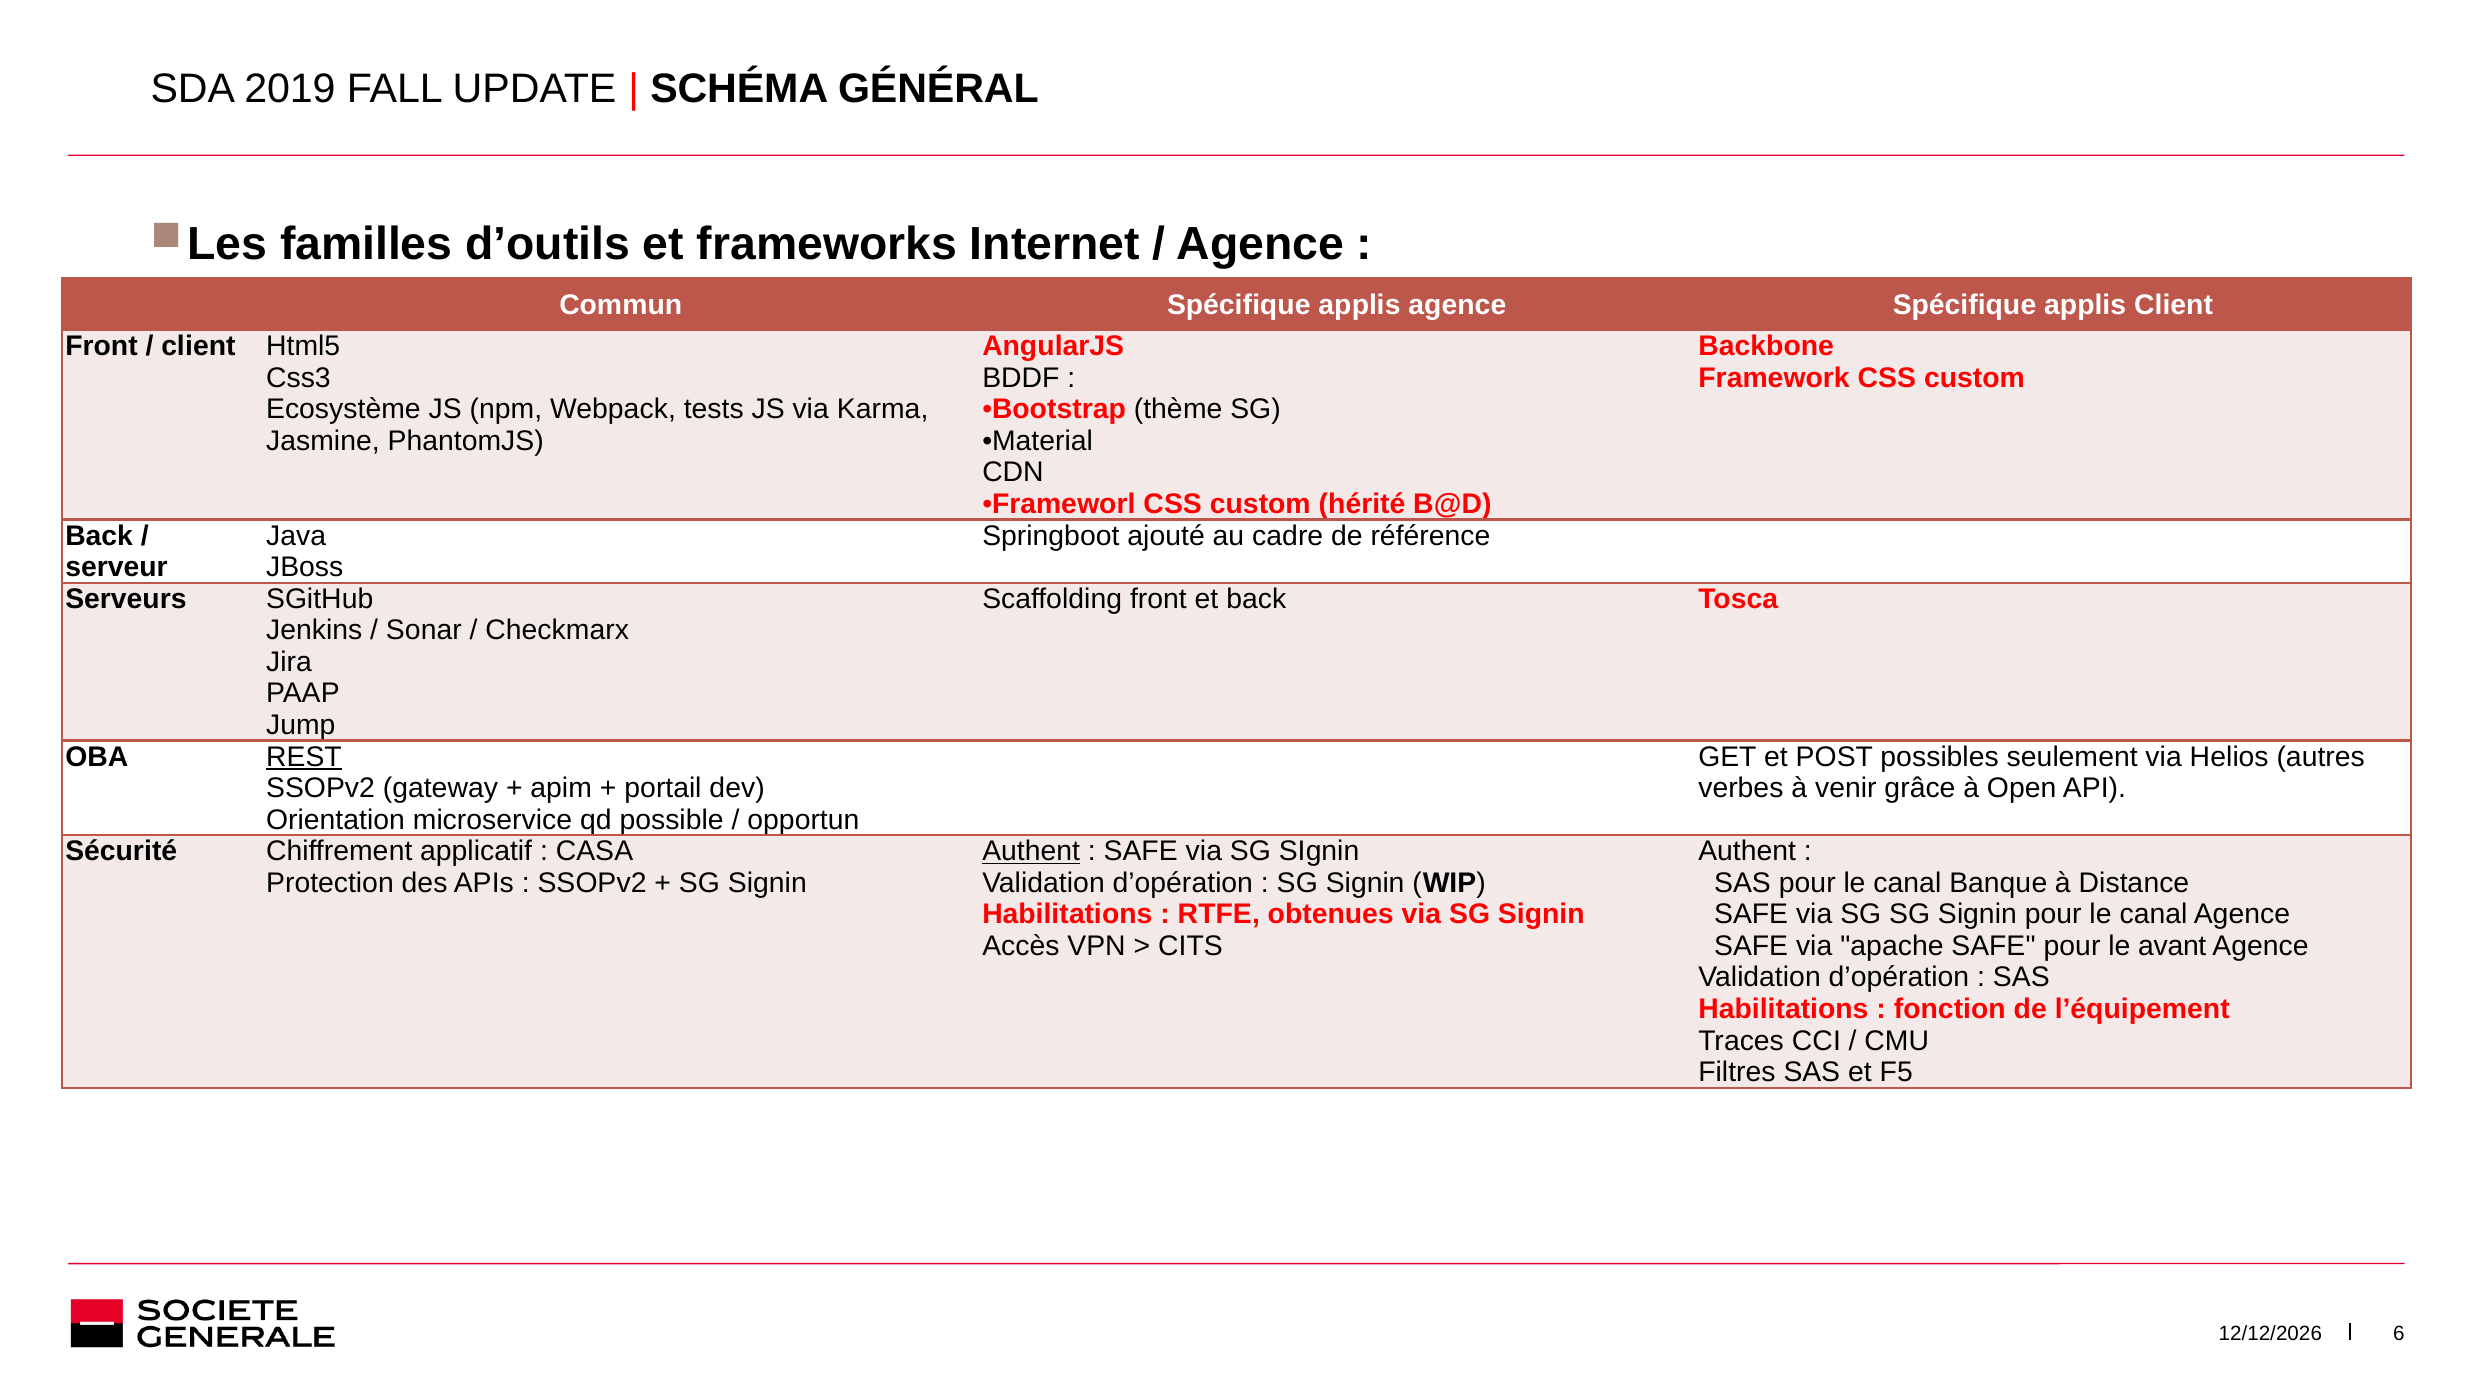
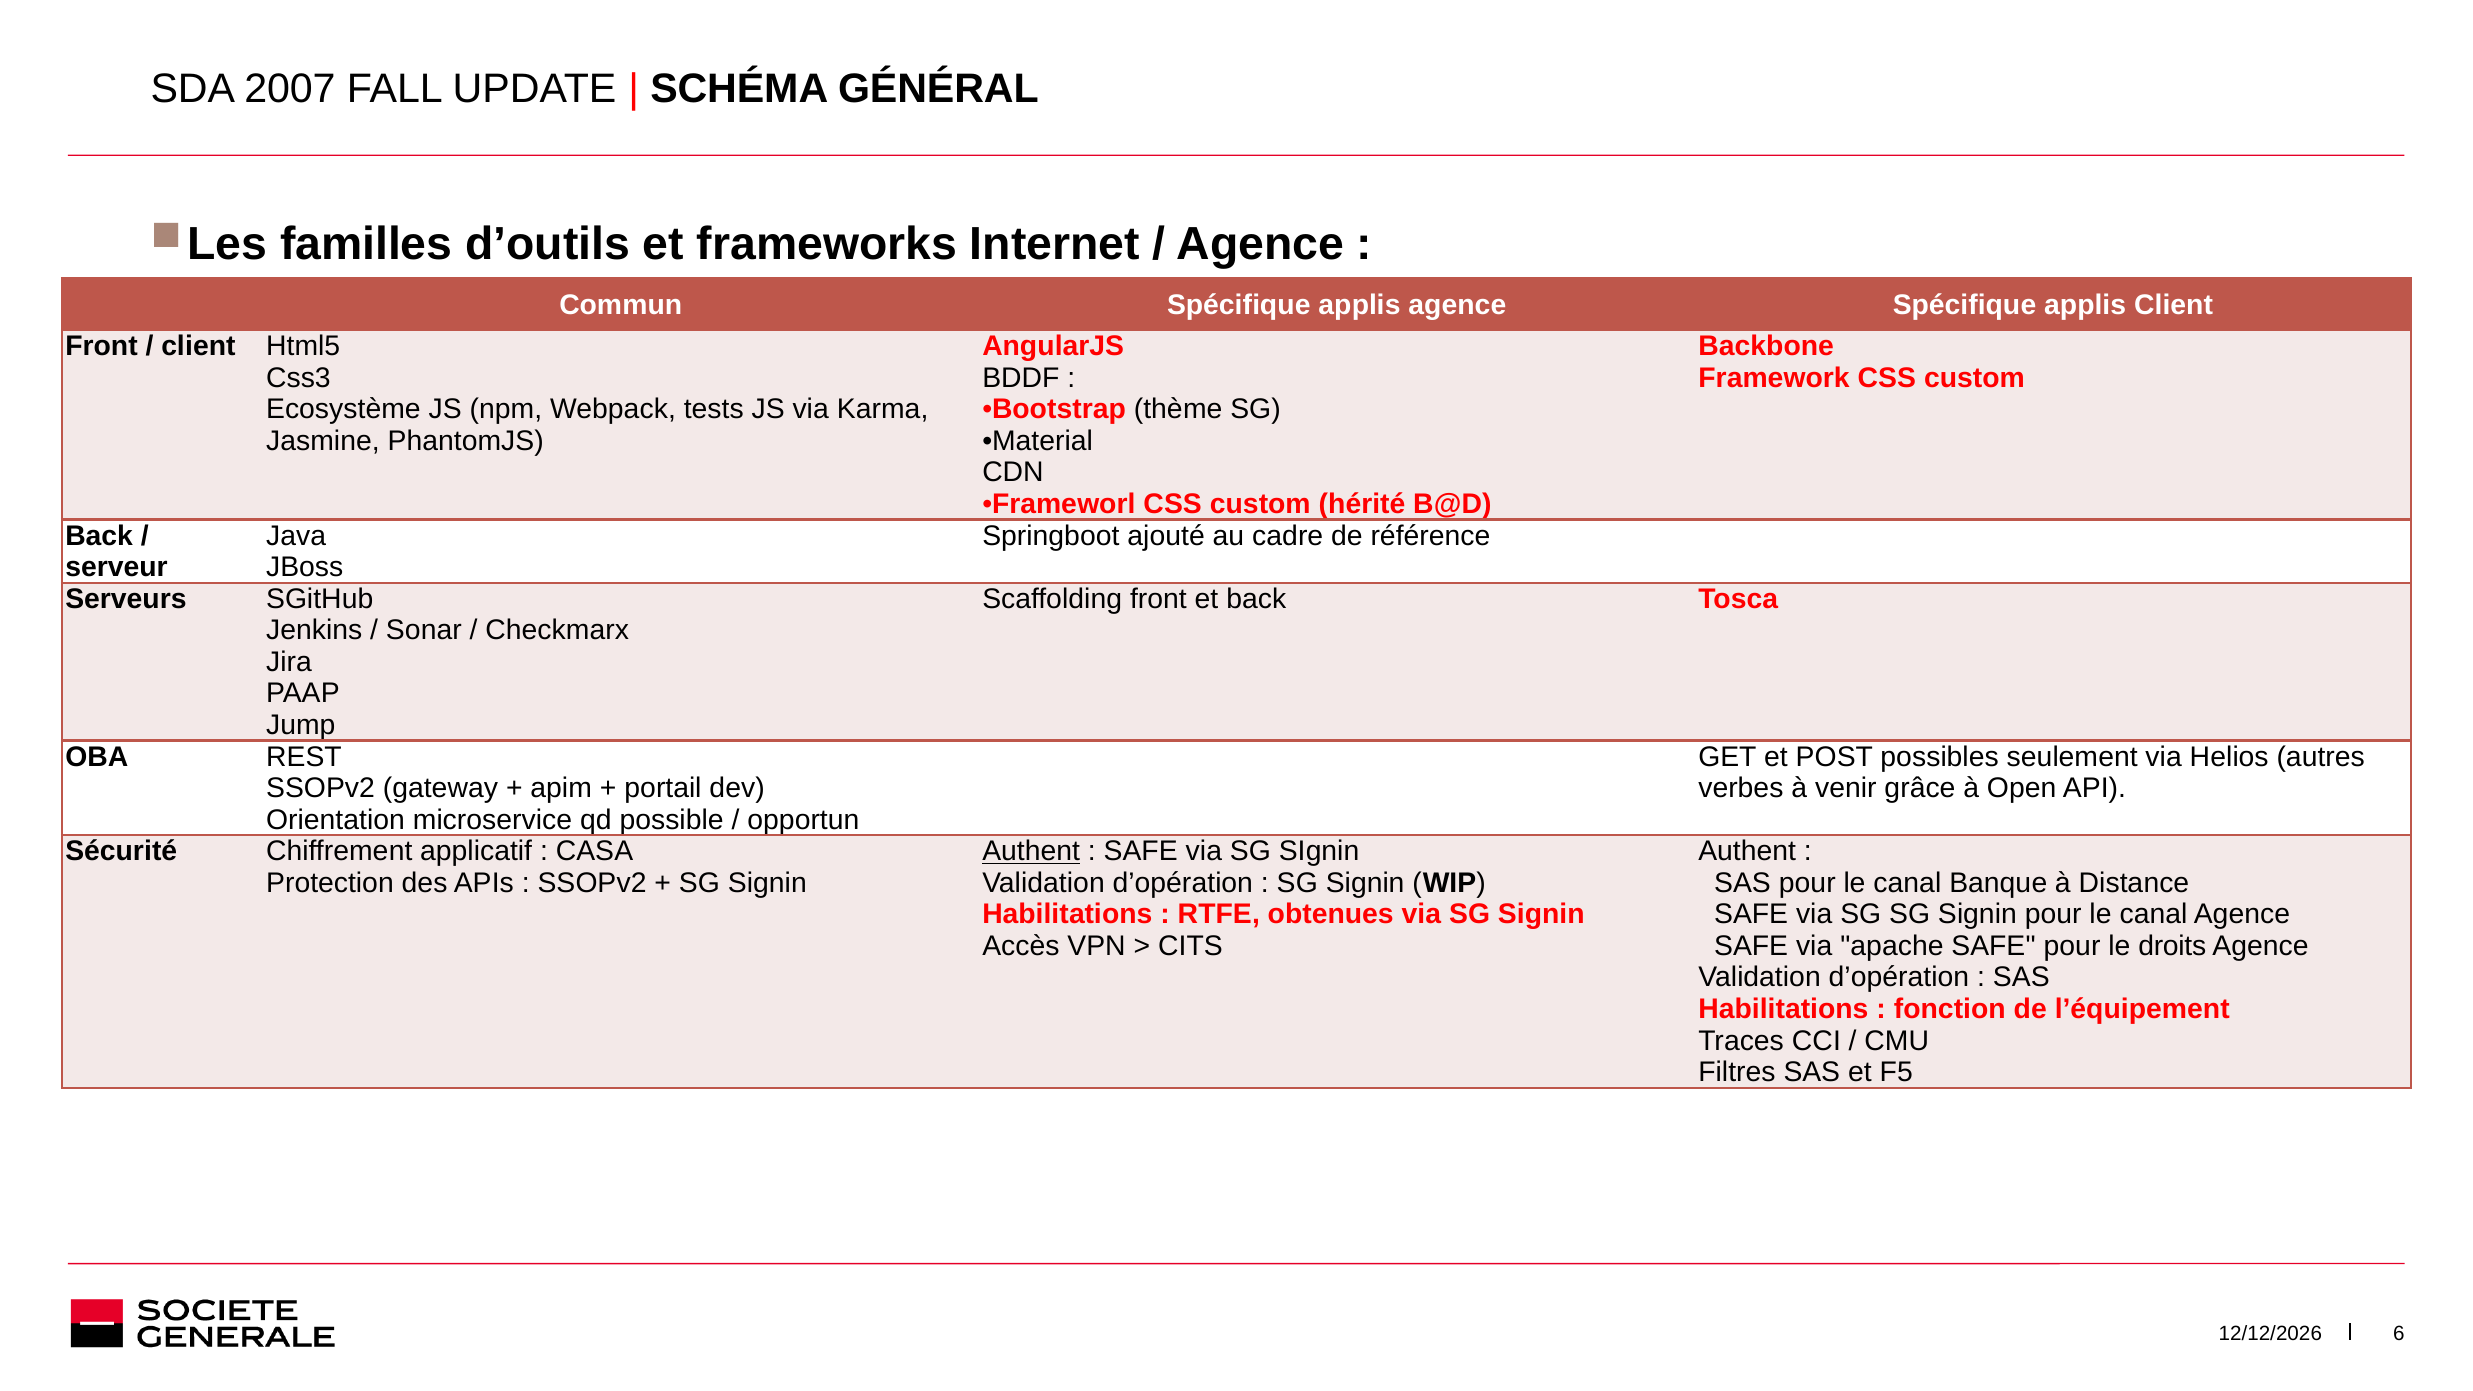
2019: 2019 -> 2007
REST underline: present -> none
avant: avant -> droits
